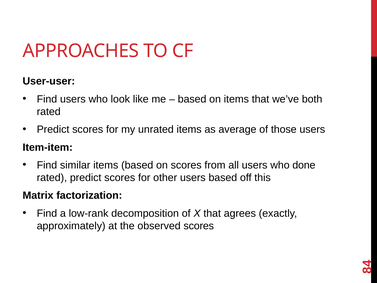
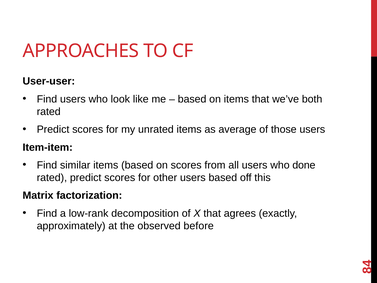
observed scores: scores -> before
